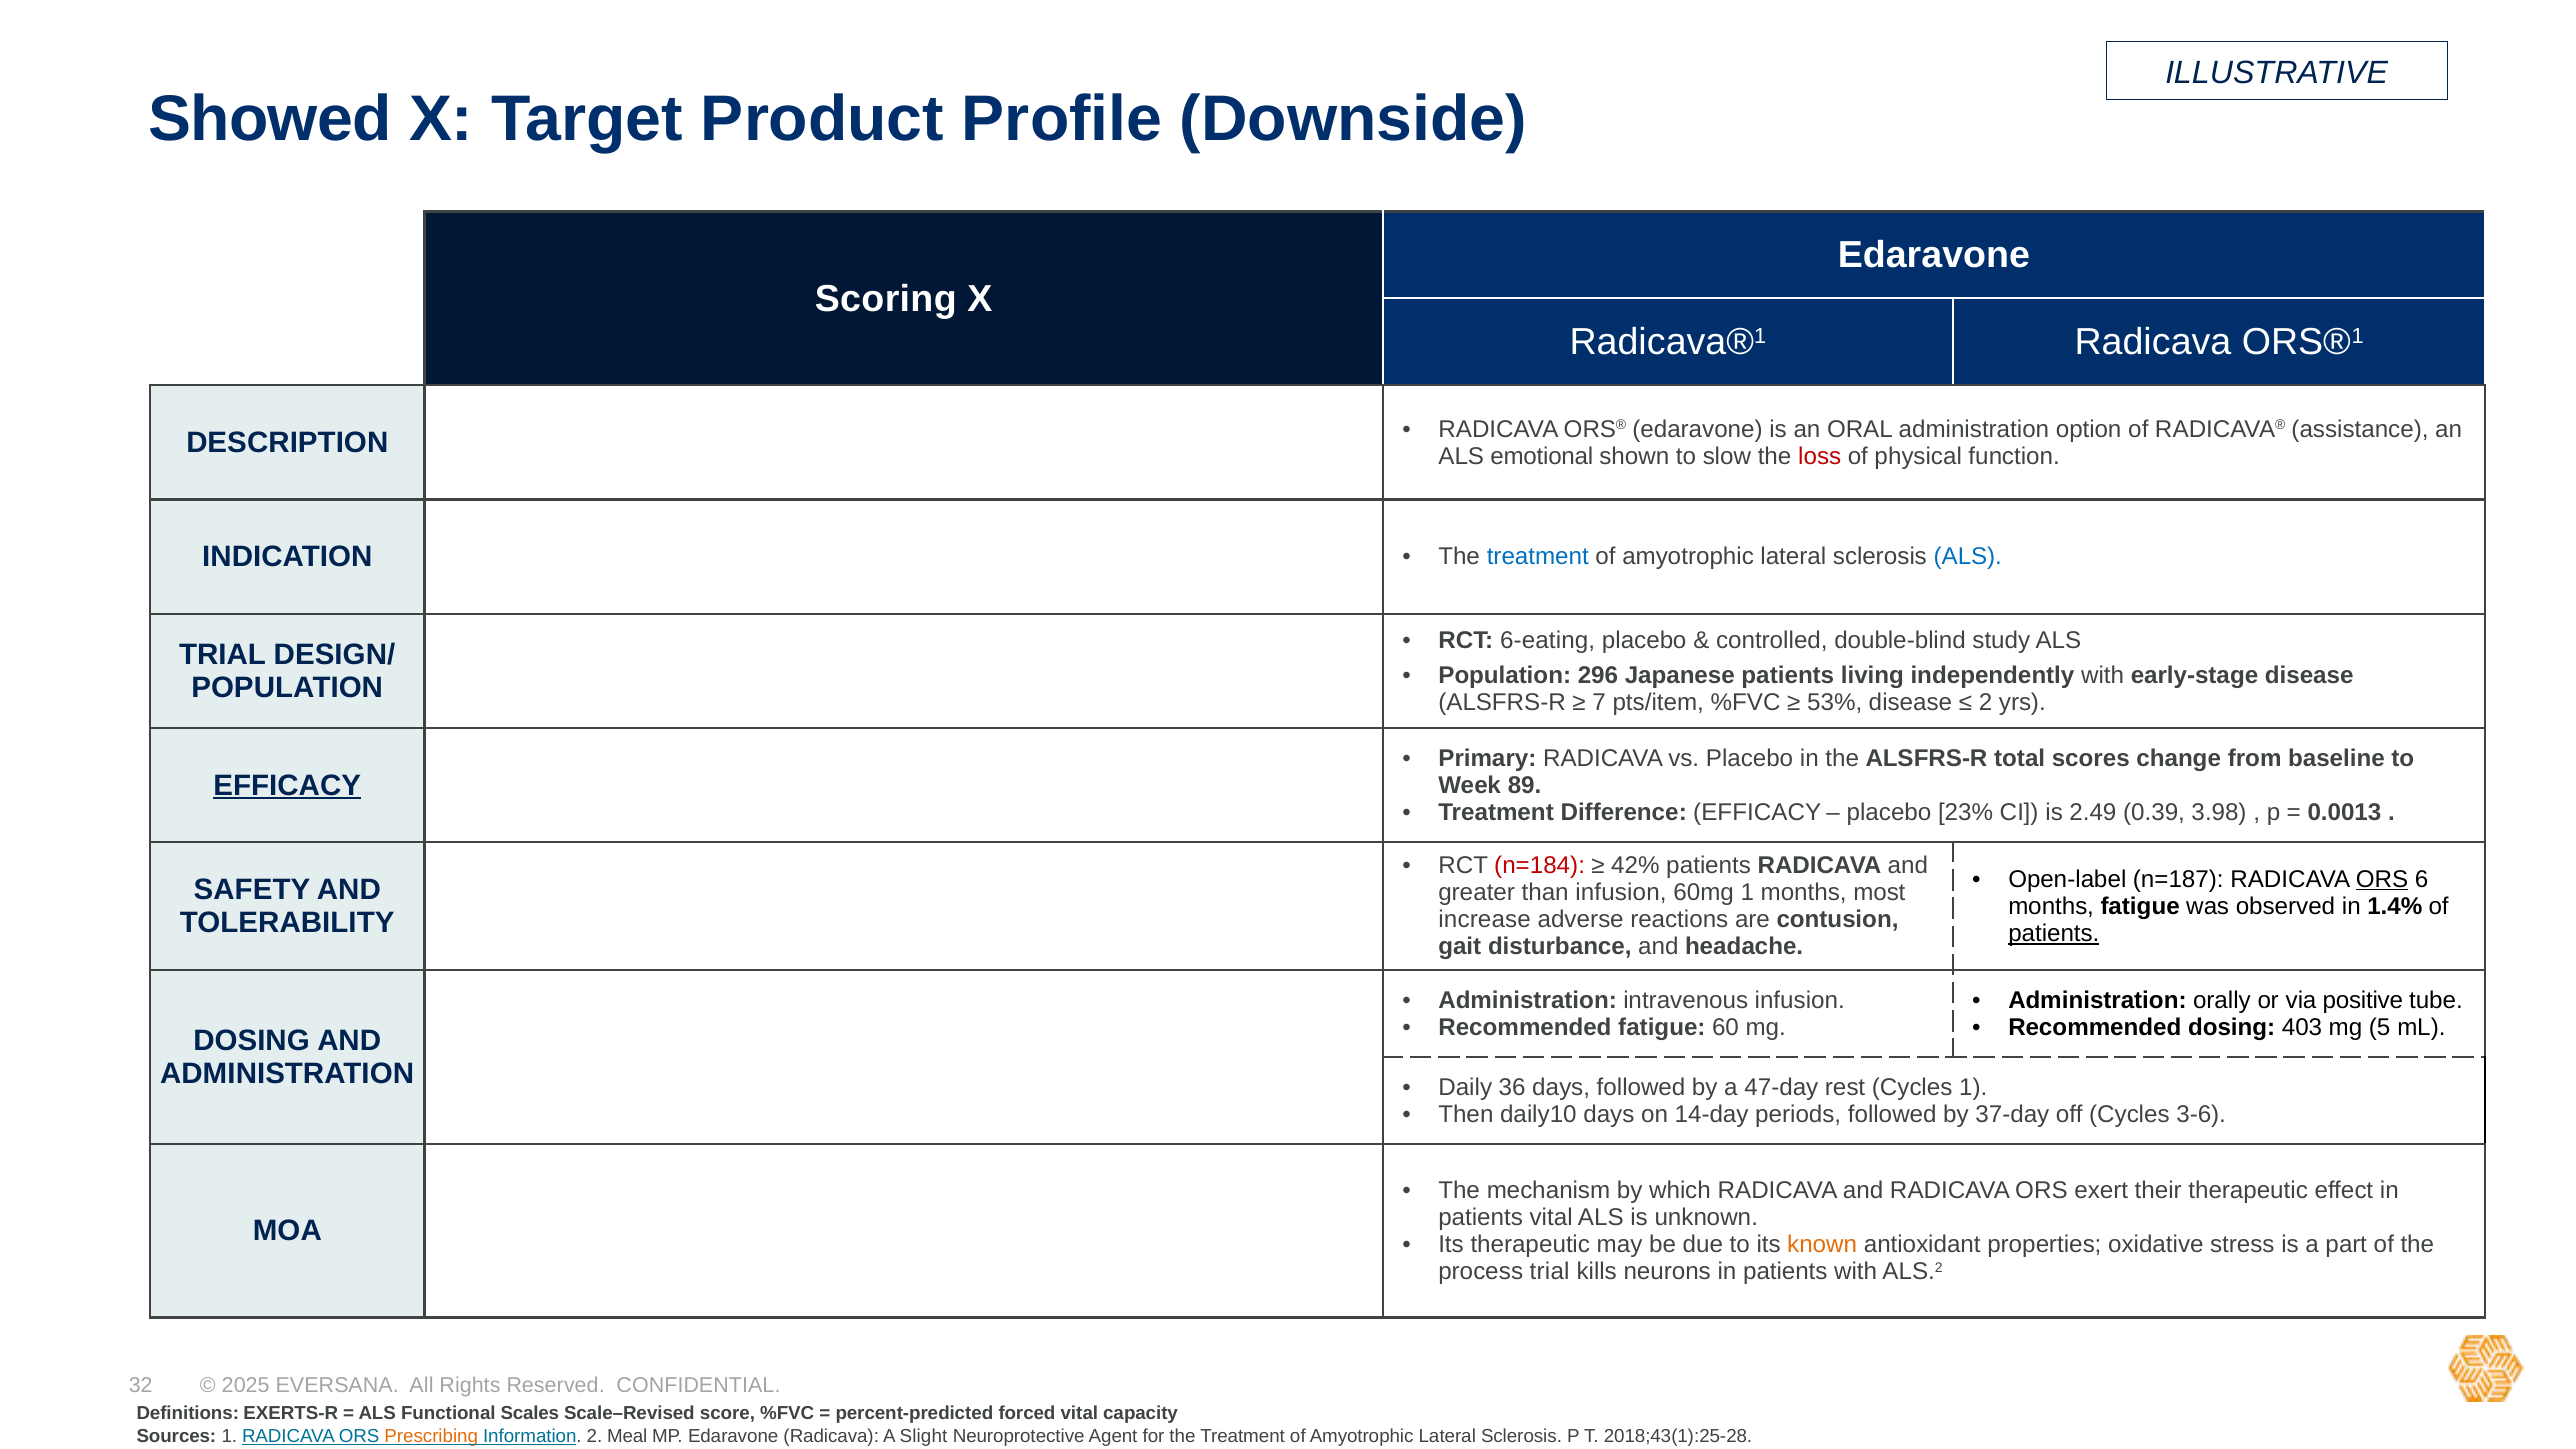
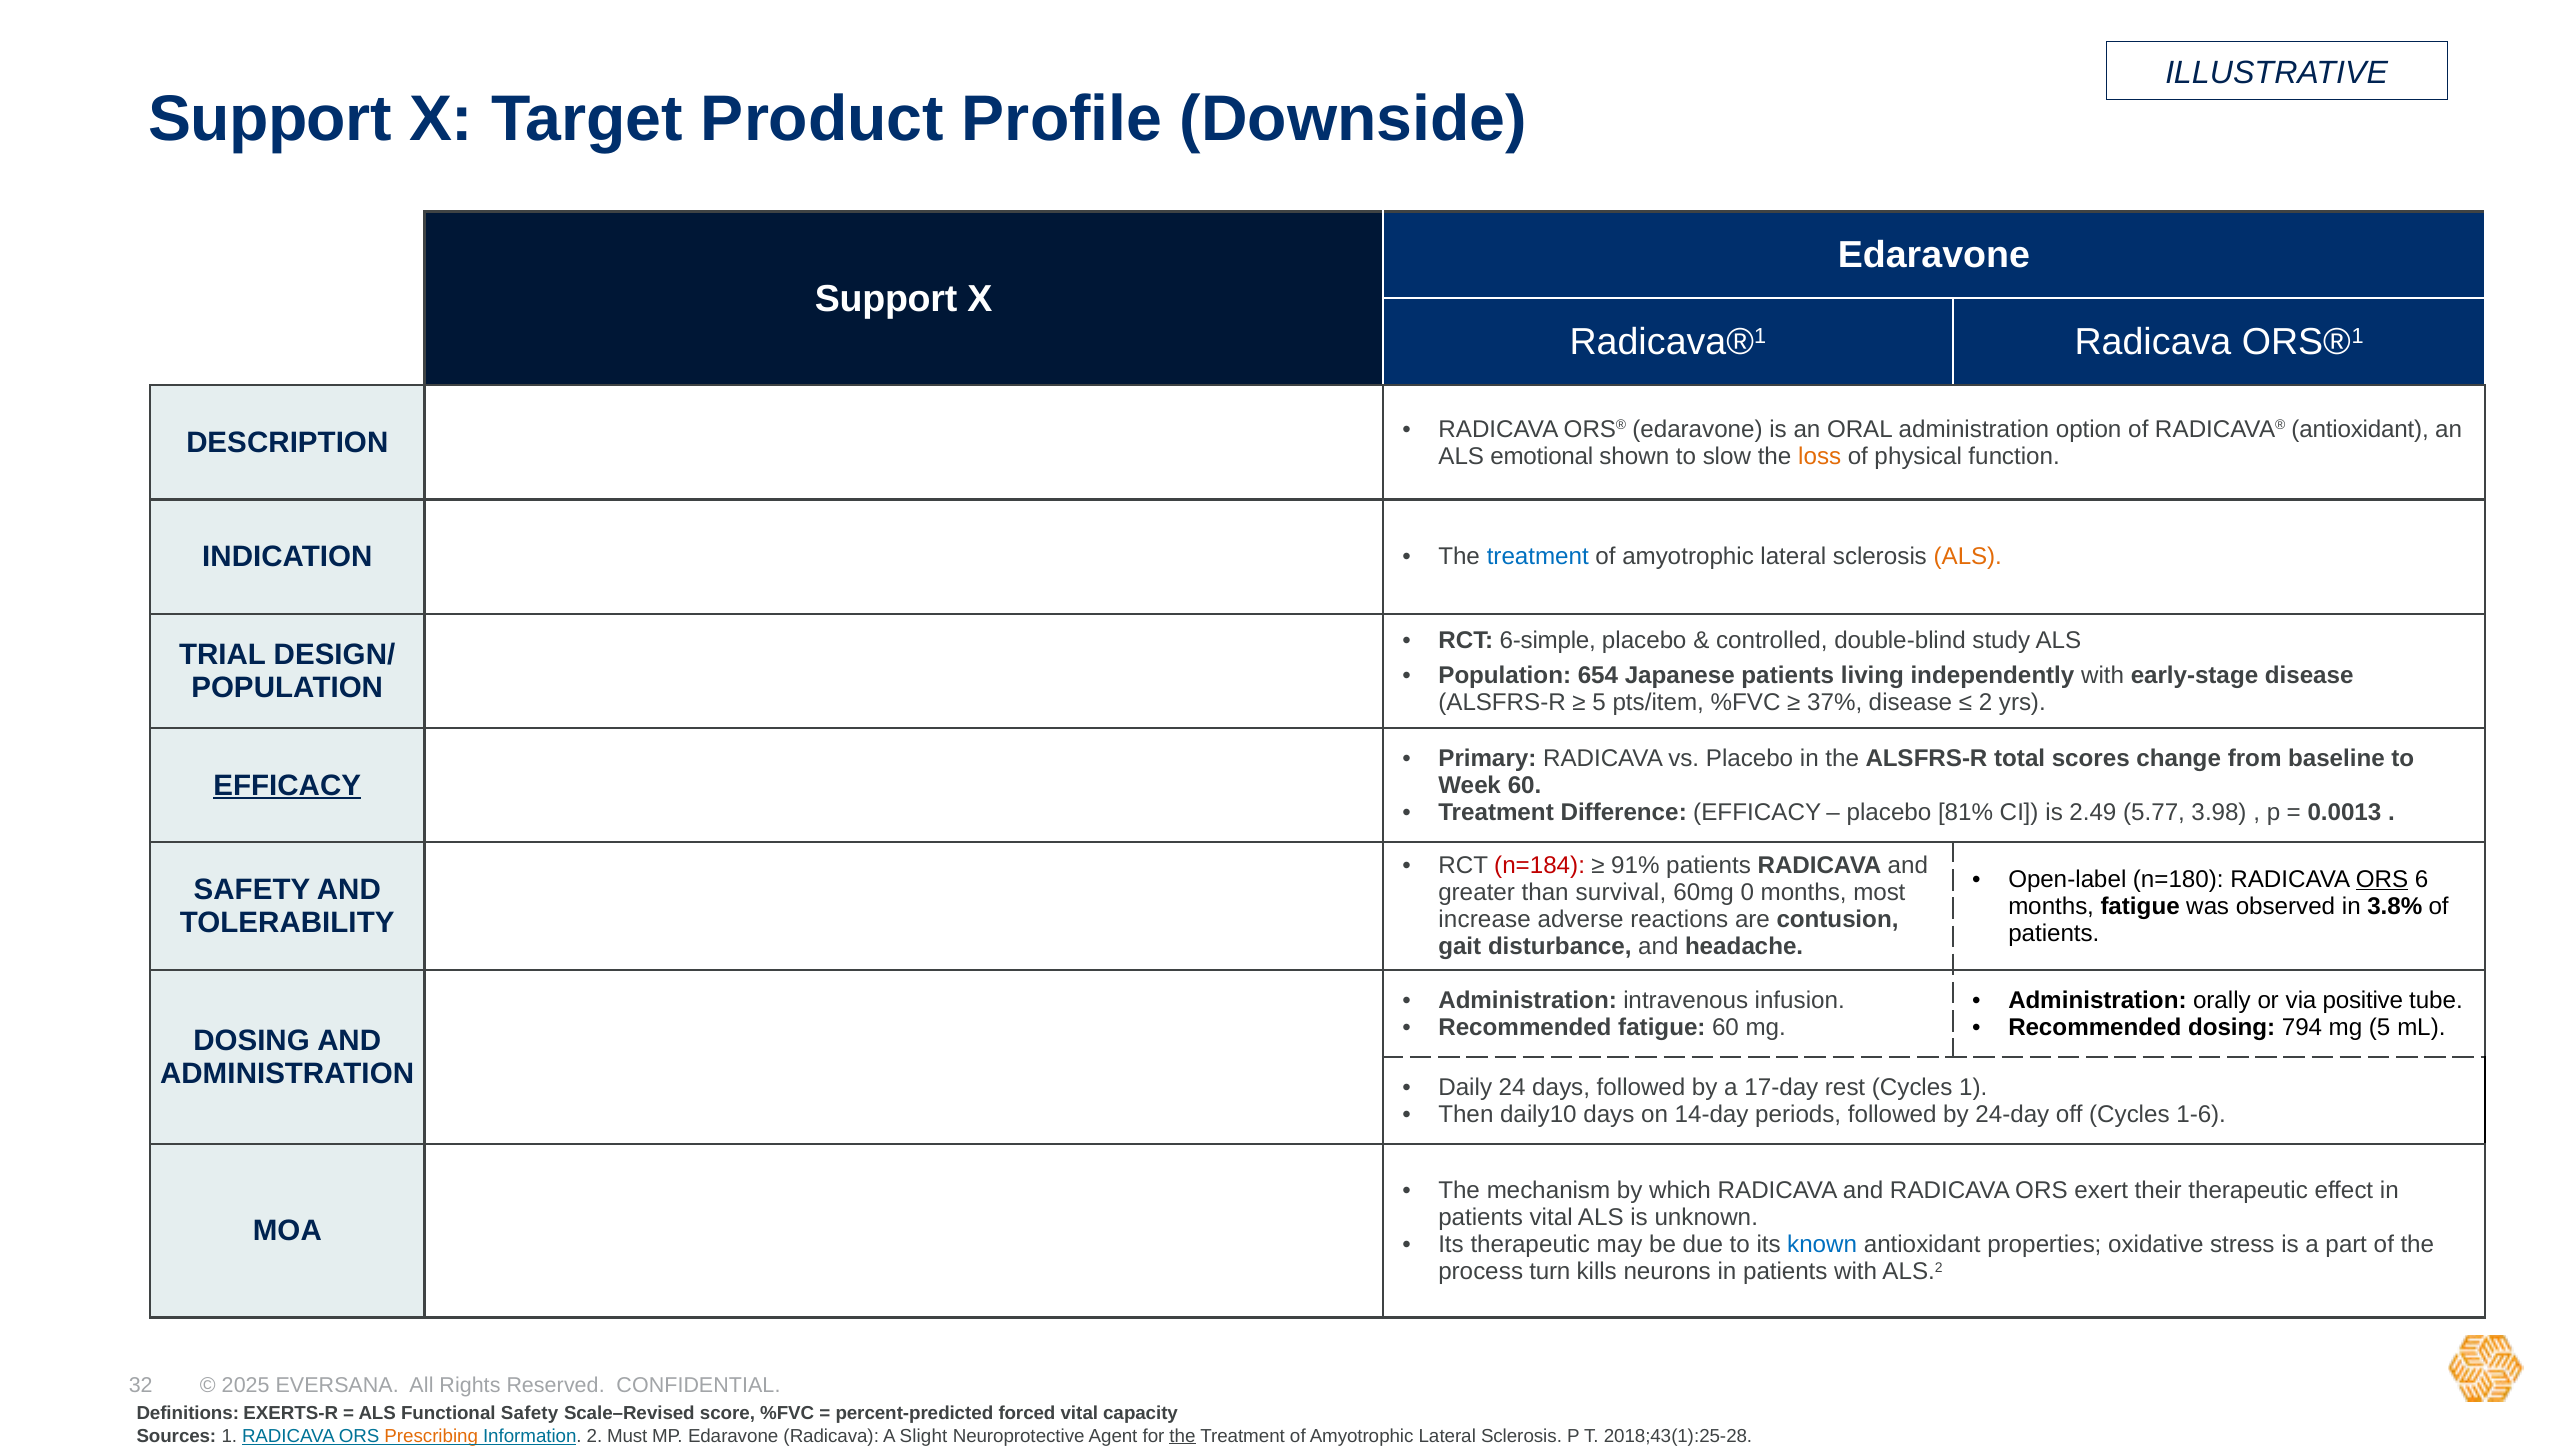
Showed at (270, 119): Showed -> Support
Scoring at (886, 299): Scoring -> Support
RADICAVA® assistance: assistance -> antioxidant
loss colour: red -> orange
ALS at (1968, 557) colour: blue -> orange
6-eating: 6-eating -> 6-simple
296: 296 -> 654
7 at (1599, 702): 7 -> 5
53%: 53% -> 37%
Week 89: 89 -> 60
23%: 23% -> 81%
0.39: 0.39 -> 5.77
42%: 42% -> 91%
n=187: n=187 -> n=180
than infusion: infusion -> survival
60mg 1: 1 -> 0
1.4%: 1.4% -> 3.8%
patients at (2054, 933) underline: present -> none
403: 403 -> 794
36: 36 -> 24
47-day: 47-day -> 17-day
37-day: 37-day -> 24-day
3-6: 3-6 -> 1-6
known colour: orange -> blue
process trial: trial -> turn
Functional Scales: Scales -> Safety
Meal: Meal -> Must
the at (1183, 1436) underline: none -> present
